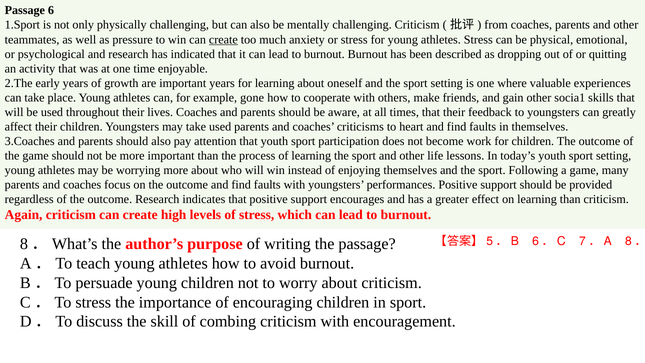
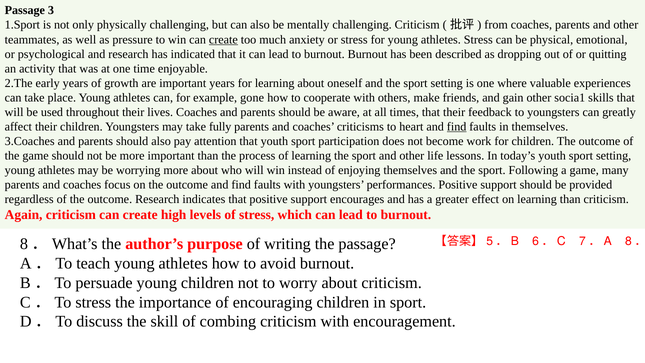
6: 6 -> 3
take used: used -> fully
find at (457, 127) underline: none -> present
